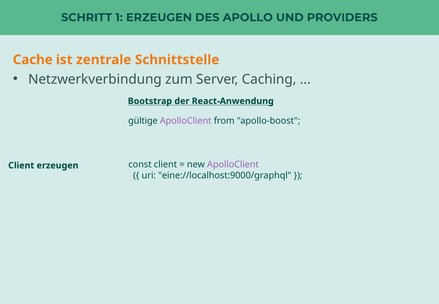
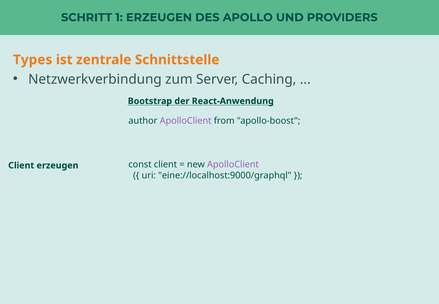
Cache: Cache -> Types
gültige: gültige -> author
